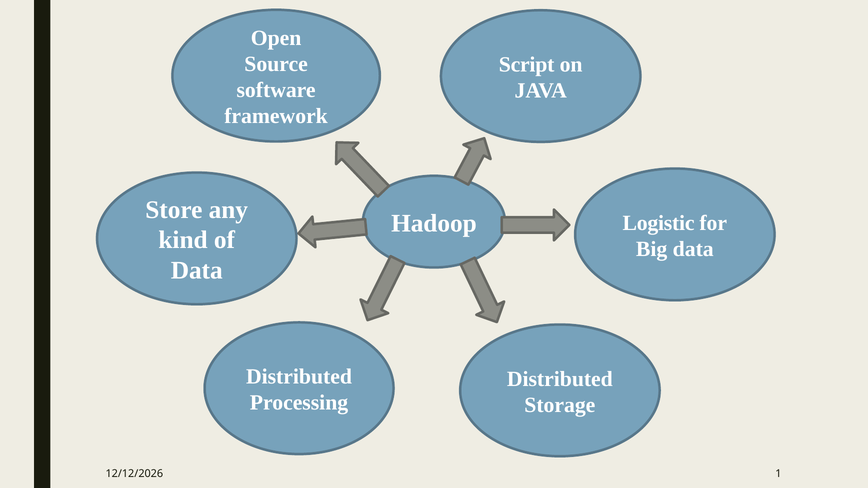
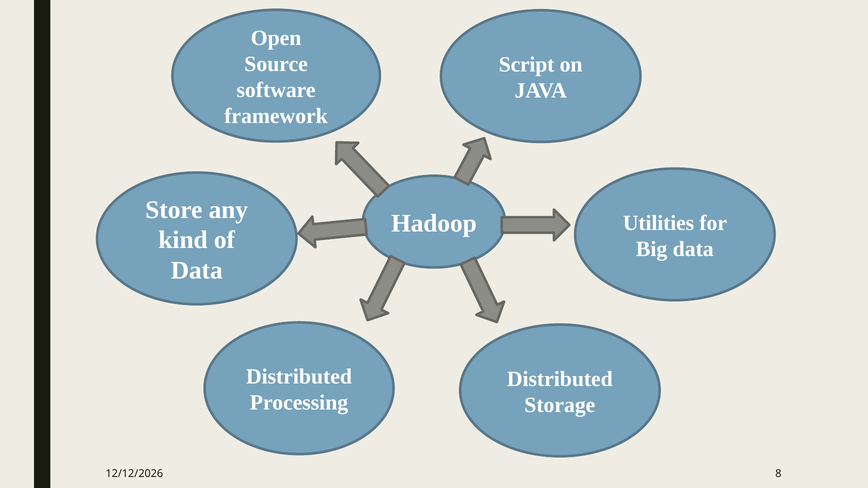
Logistic: Logistic -> Utilities
1: 1 -> 8
